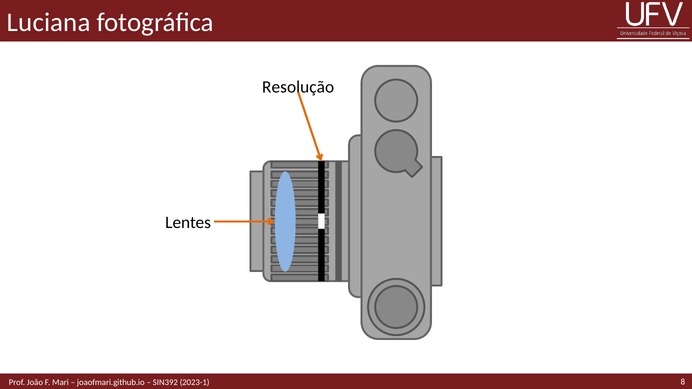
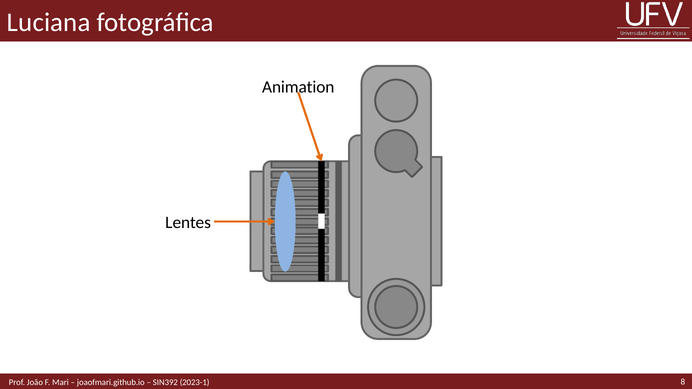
Resolução: Resolução -> Animation
